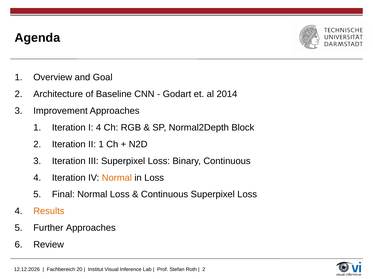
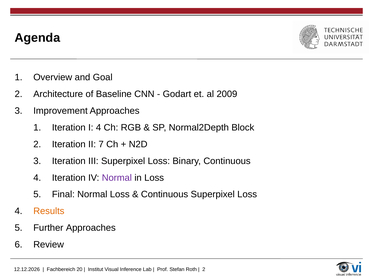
2014: 2014 -> 2009
II 1: 1 -> 7
Normal at (117, 178) colour: orange -> purple
